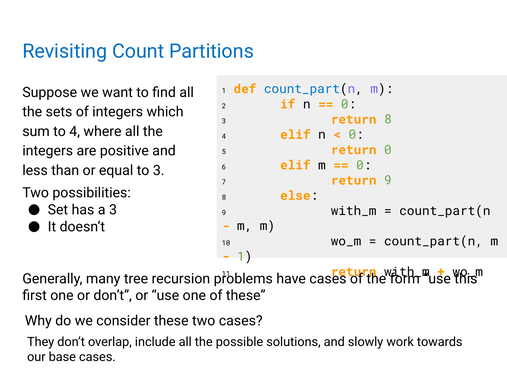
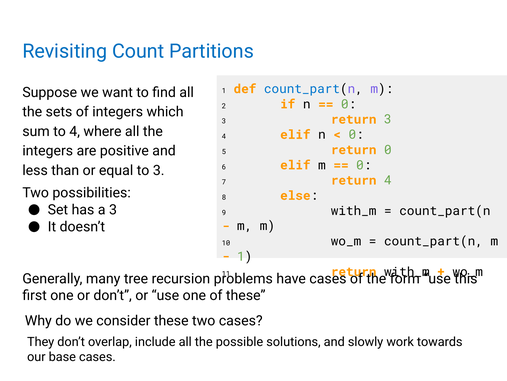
return 8: 8 -> 3
return 9: 9 -> 4
